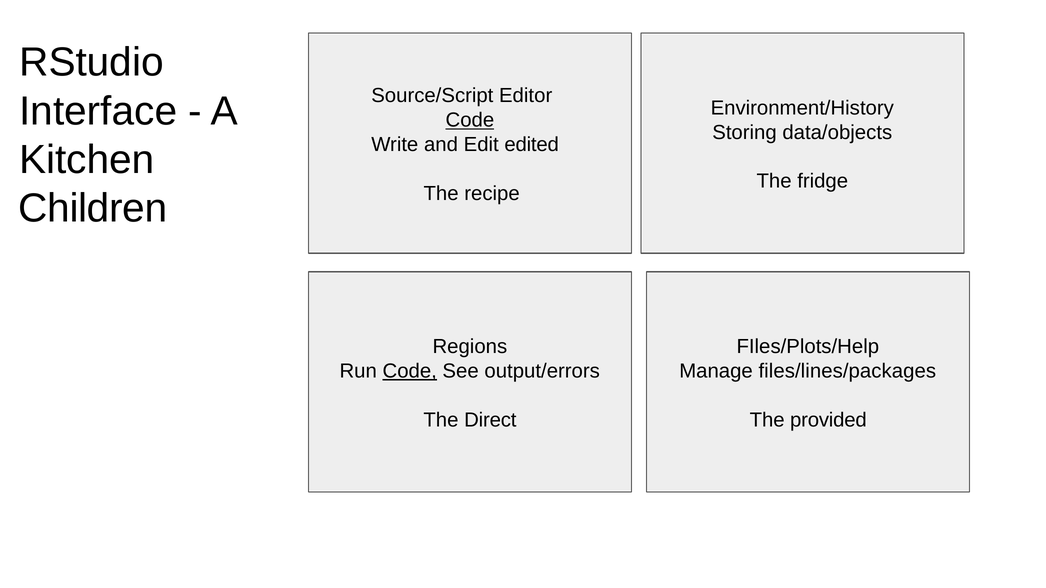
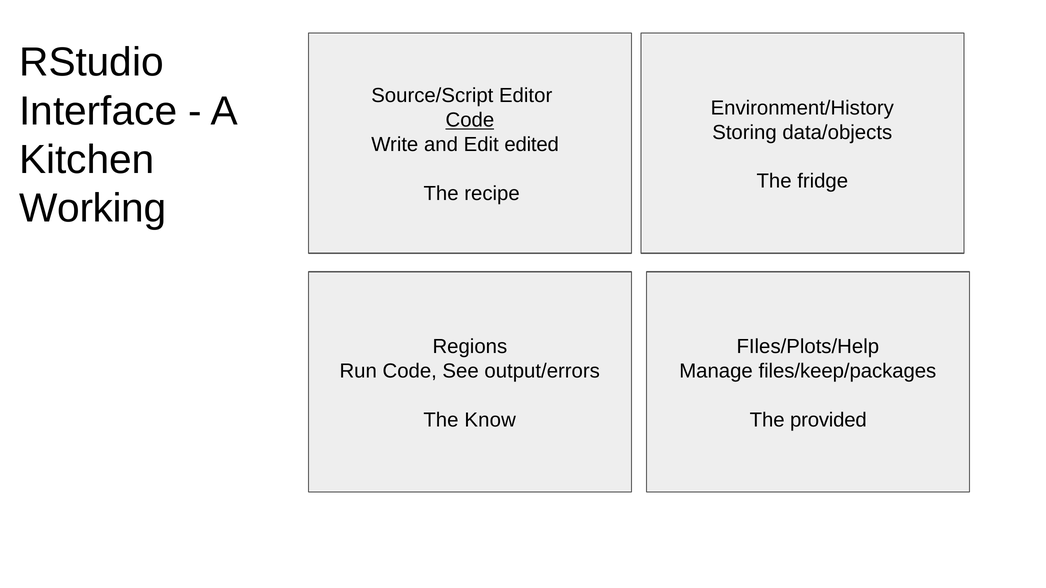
Children: Children -> Working
Code at (410, 371) underline: present -> none
files/lines/packages: files/lines/packages -> files/keep/packages
Direct: Direct -> Know
